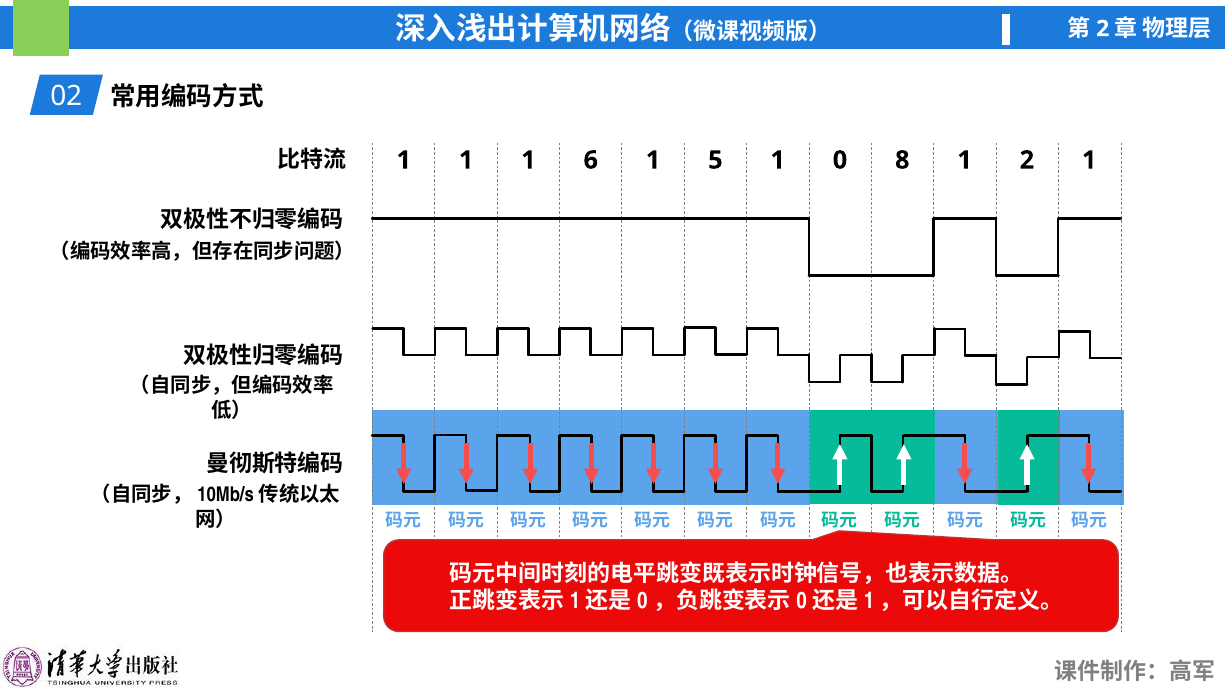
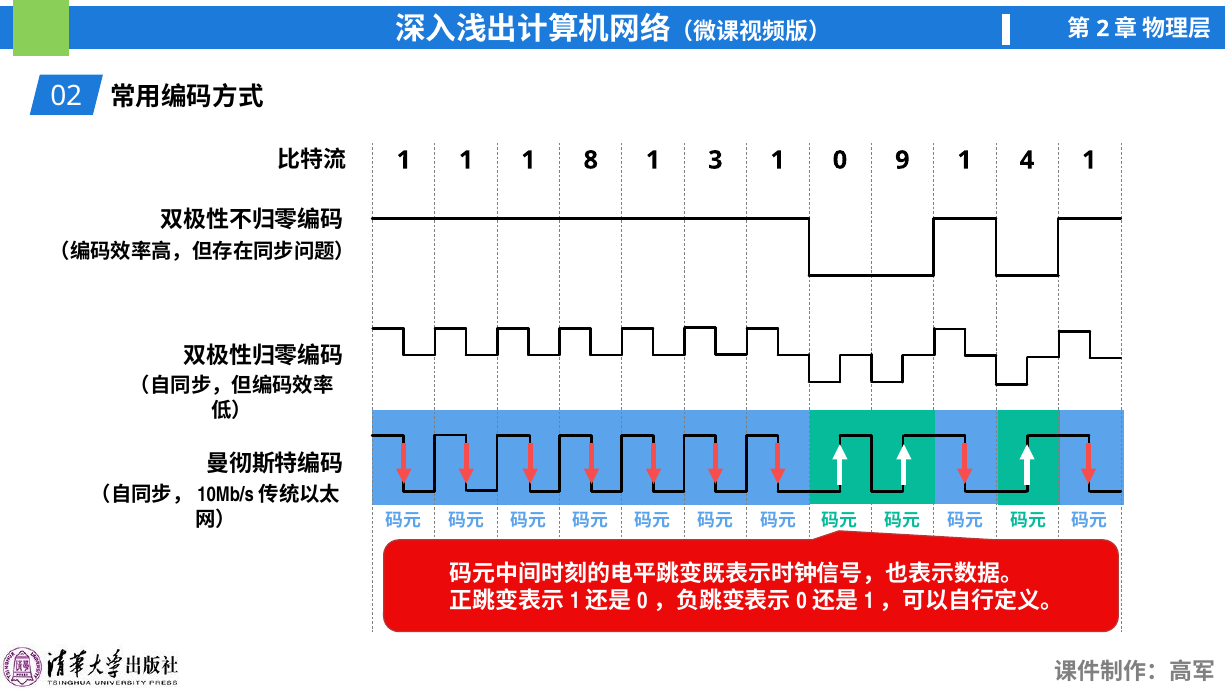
6: 6 -> 8
5: 5 -> 3
8: 8 -> 9
1 2: 2 -> 4
